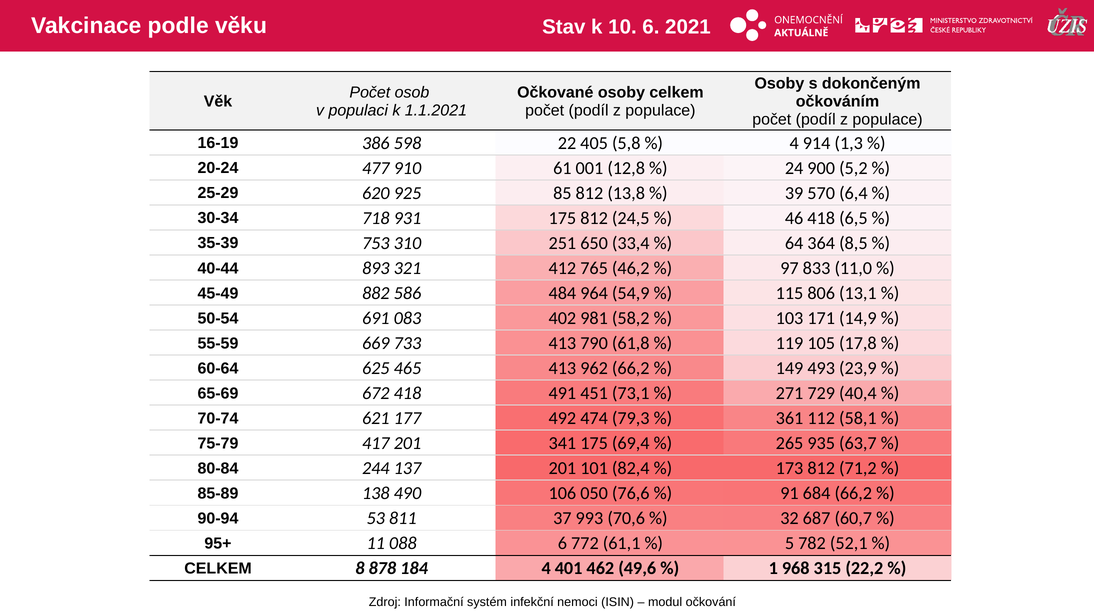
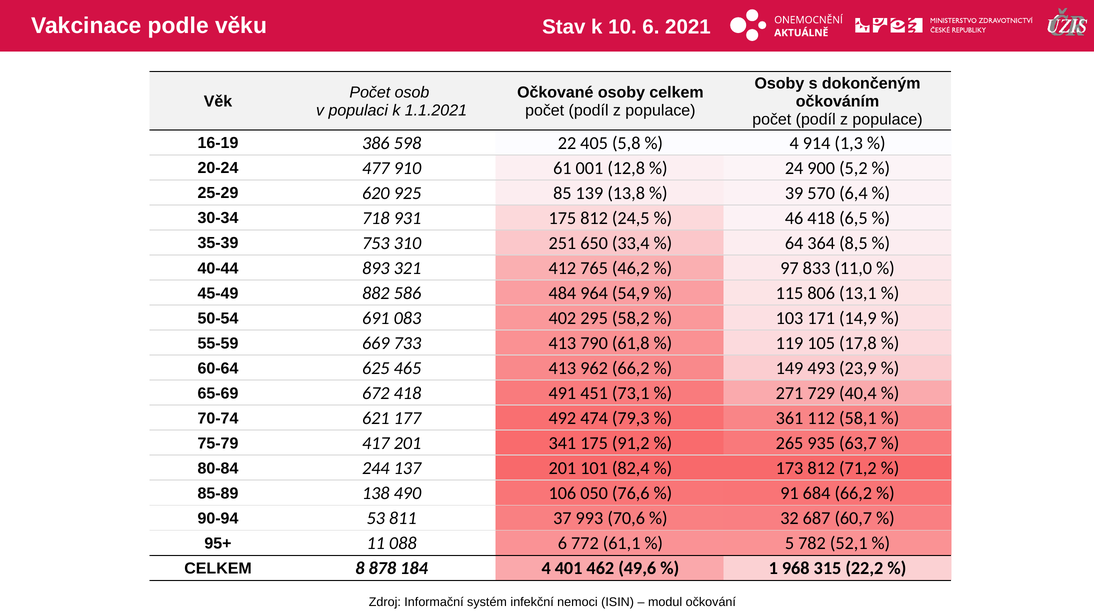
85 812: 812 -> 139
981: 981 -> 295
69,4: 69,4 -> 91,2
